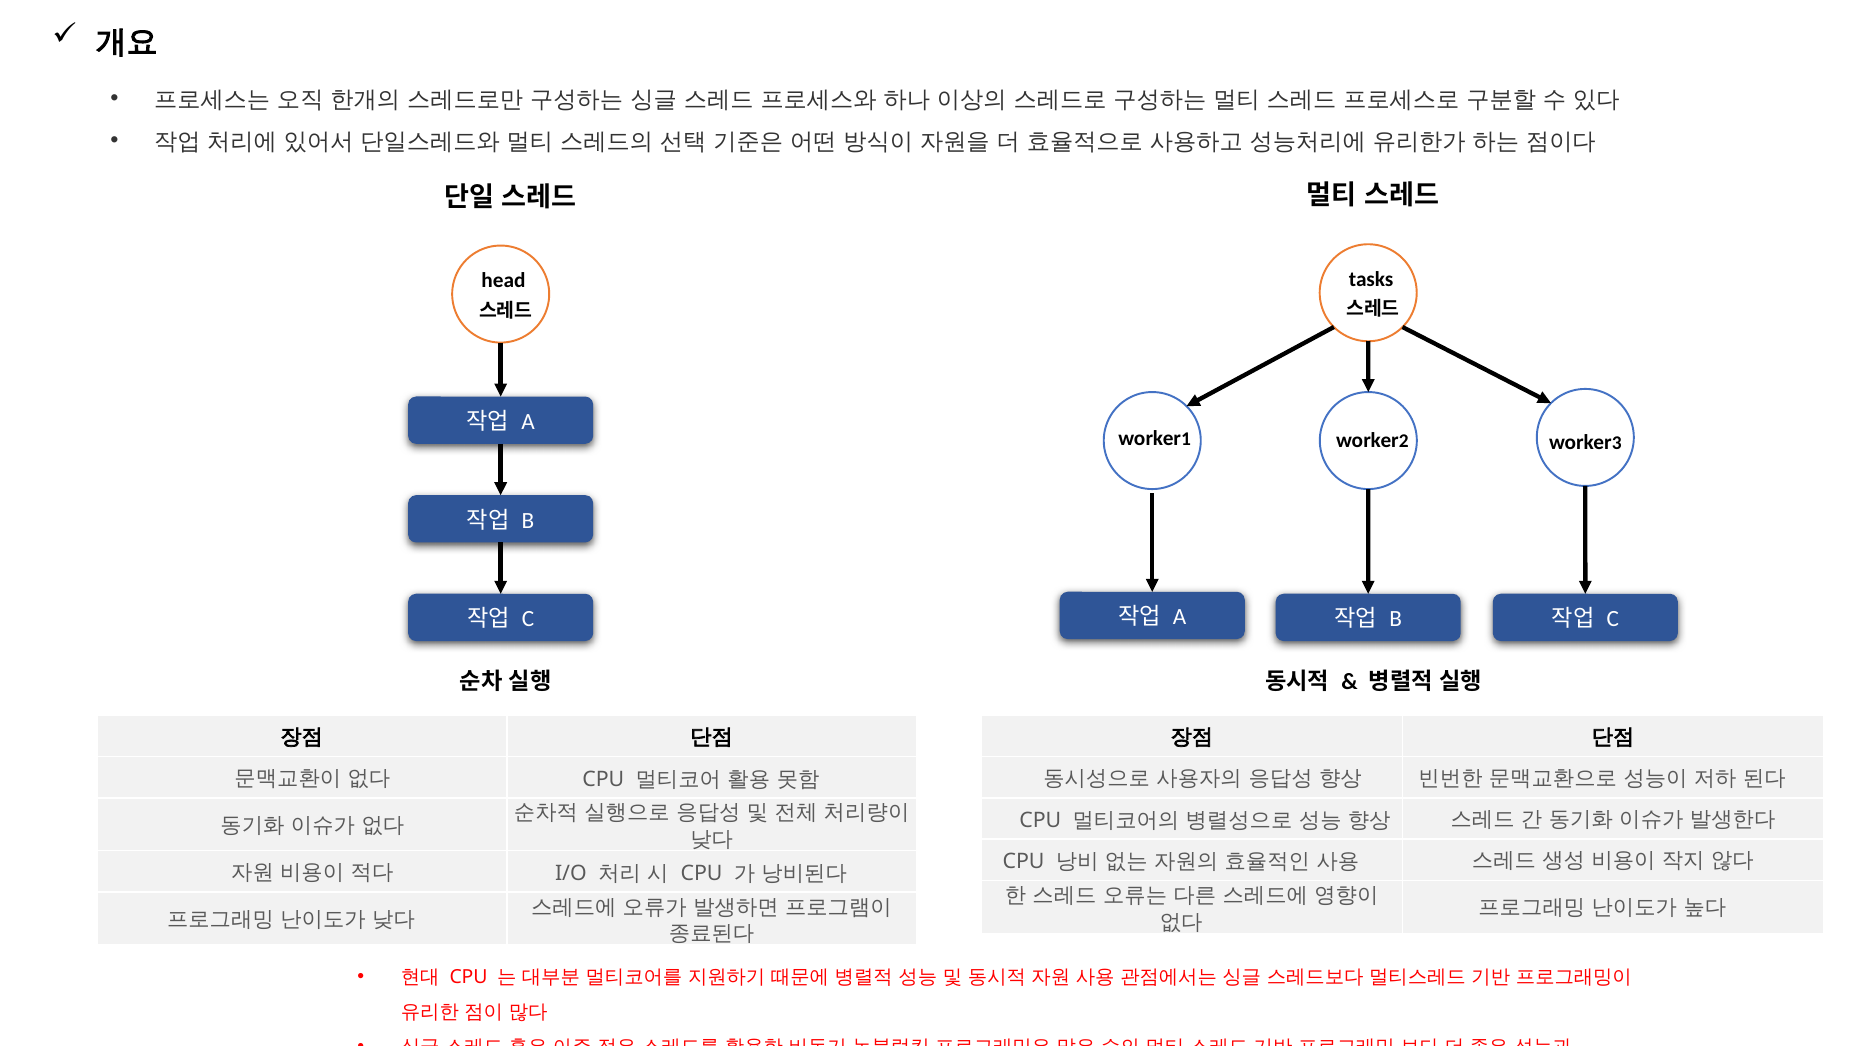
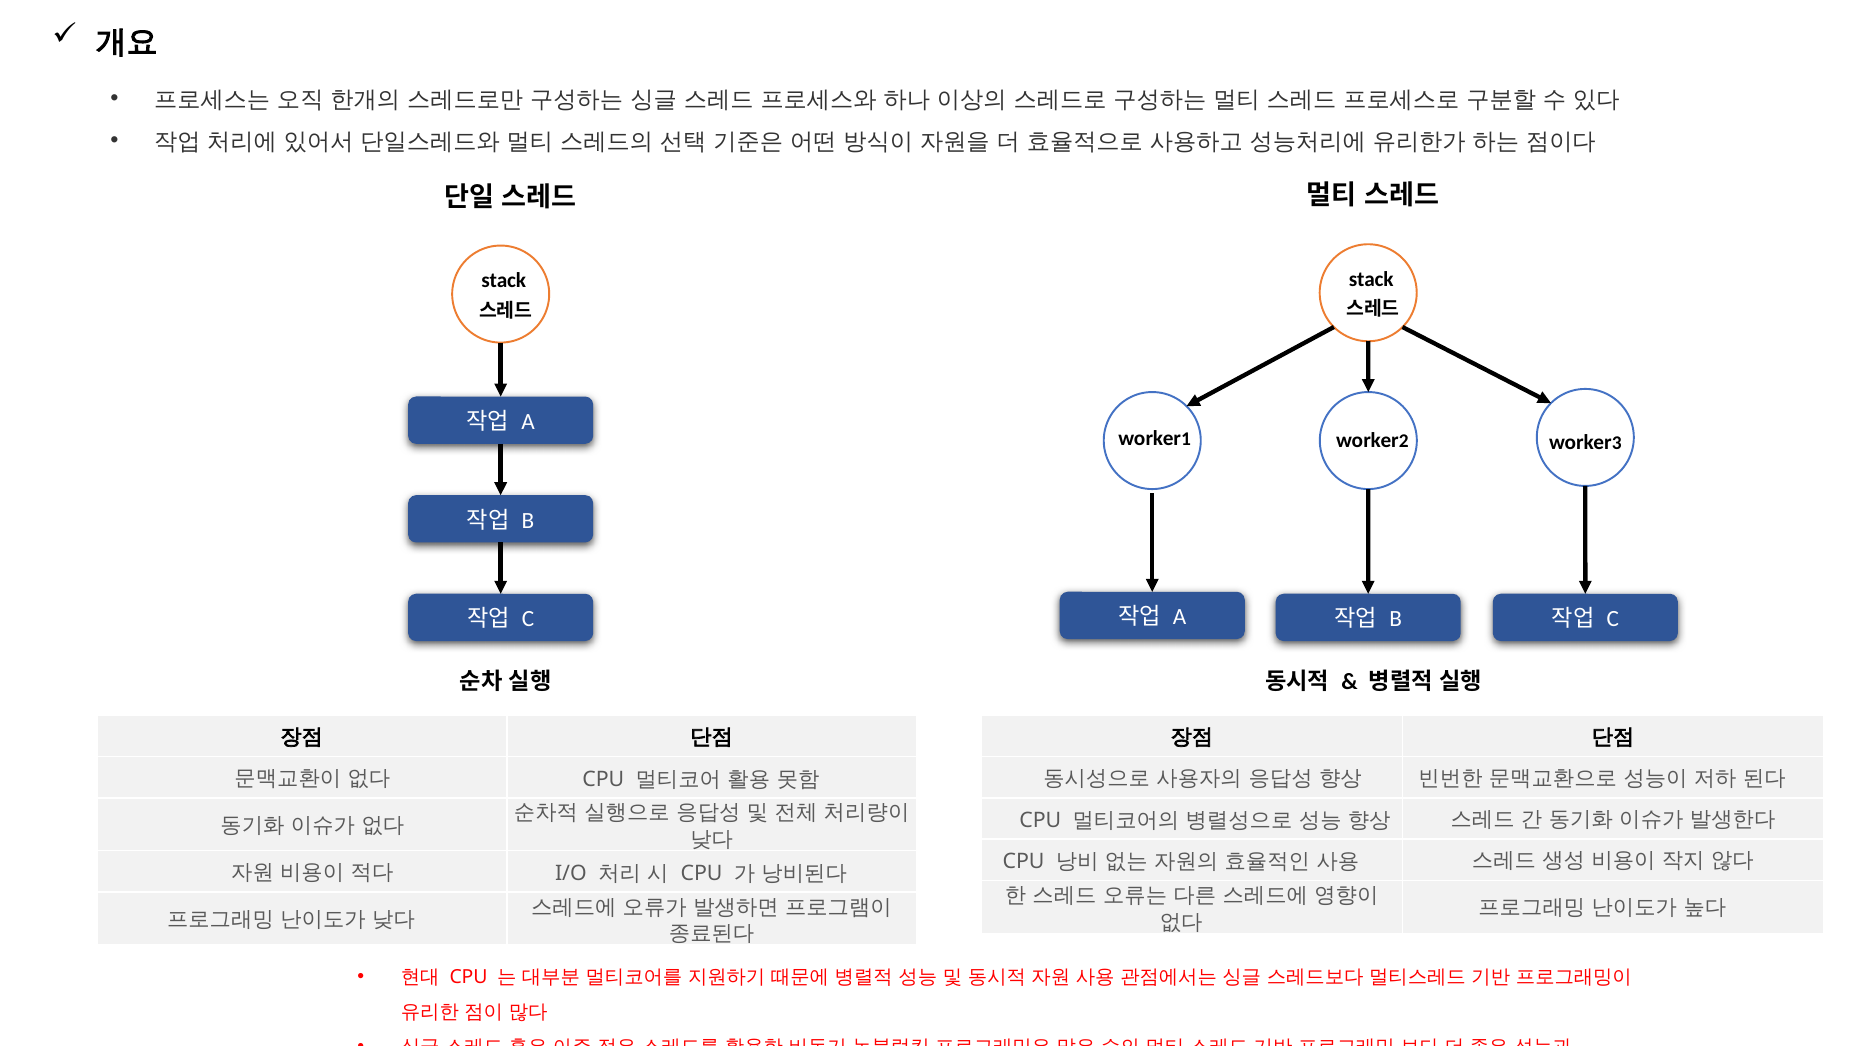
tasks at (1371, 279): tasks -> stack
head at (503, 281): head -> stack
